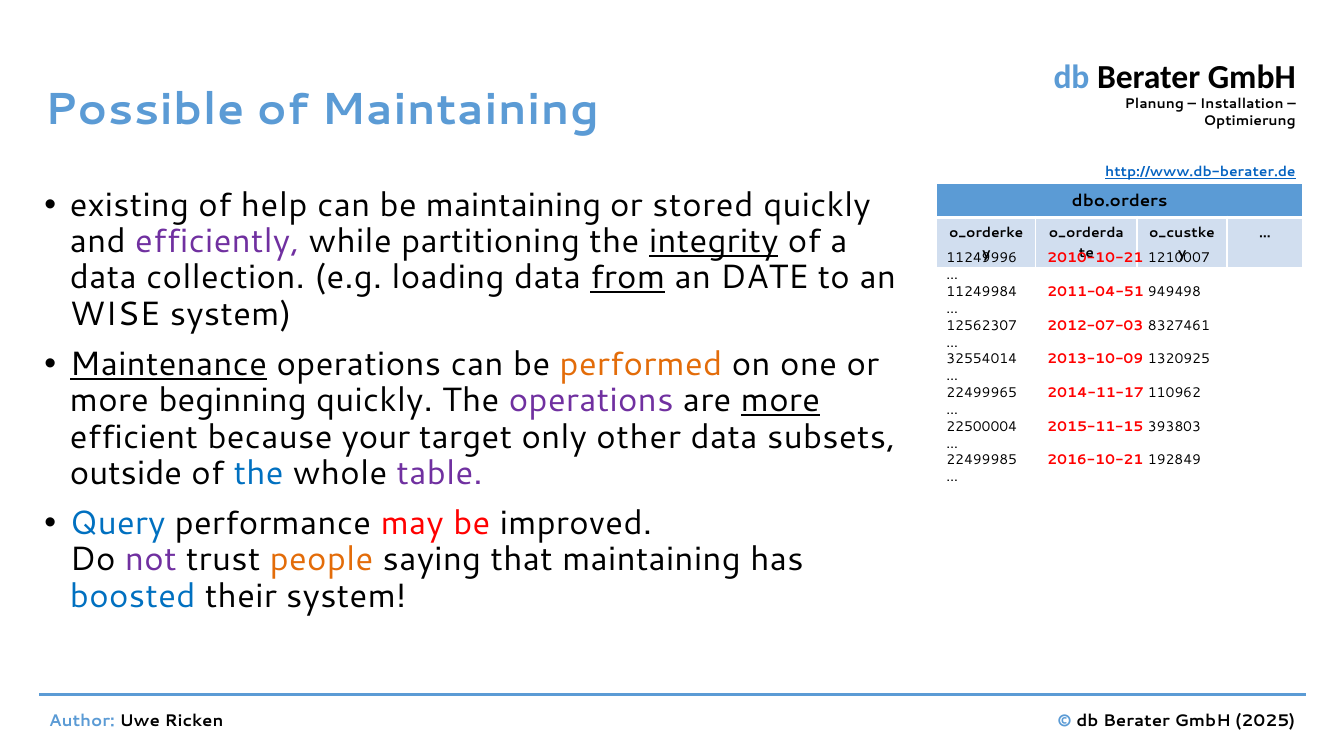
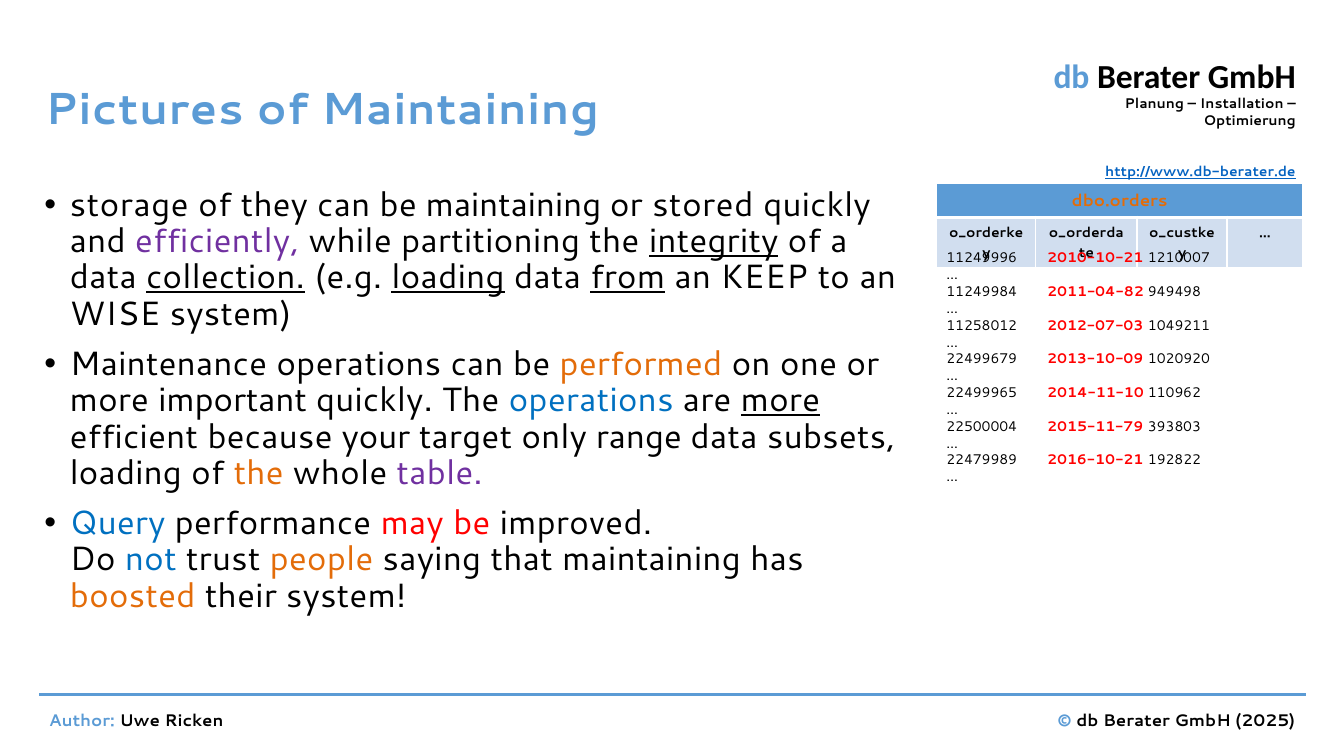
Possible: Possible -> Pictures
existing: existing -> storage
help: help -> they
dbo.orders colour: black -> orange
collection underline: none -> present
loading at (448, 278) underline: none -> present
DATE: DATE -> KEEP
2011-04-51: 2011-04-51 -> 2011-04-82
12562307: 12562307 -> 11258012
8327461: 8327461 -> 1049211
Maintenance underline: present -> none
32554014: 32554014 -> 22499679
1320925: 1320925 -> 1020920
2014-11-17: 2014-11-17 -> 2014-11-10
beginning: beginning -> important
operations at (591, 401) colour: purple -> blue
2015-11-15: 2015-11-15 -> 2015-11-79
other: other -> range
22499985: 22499985 -> 22479989
192849: 192849 -> 192822
outside at (126, 473): outside -> loading
the at (259, 473) colour: blue -> orange
not colour: purple -> blue
boosted colour: blue -> orange
